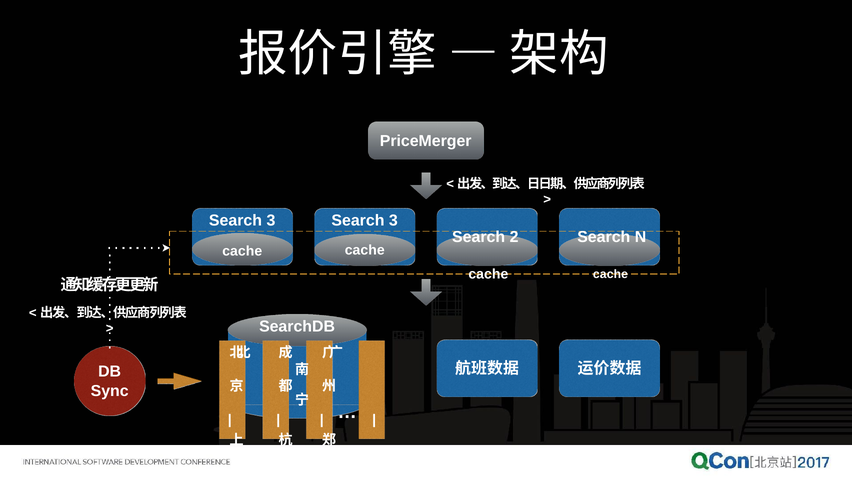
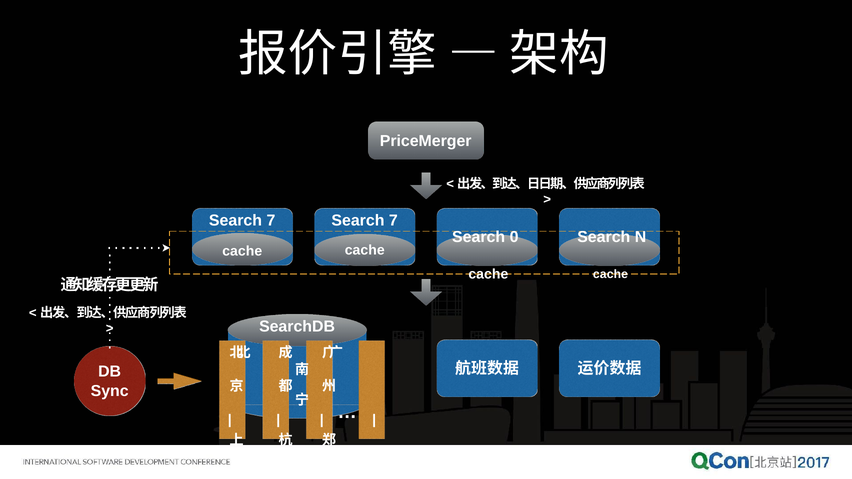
3 at (271, 221): 3 -> 7
3 at (393, 221): 3 -> 7
2: 2 -> 0
